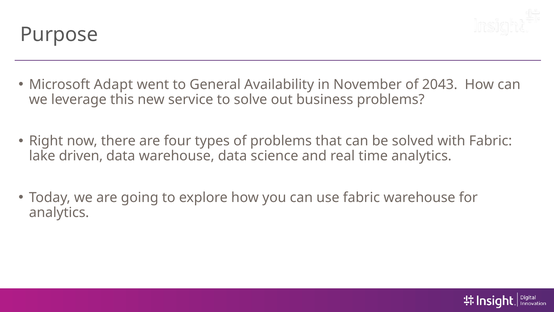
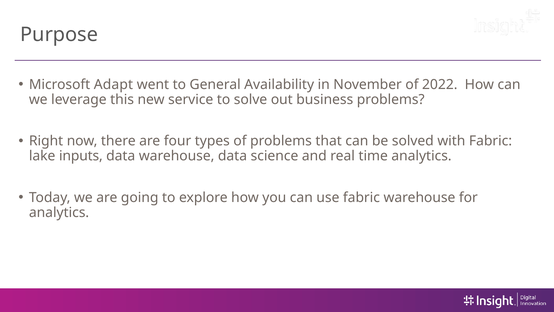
2043: 2043 -> 2022
driven: driven -> inputs
